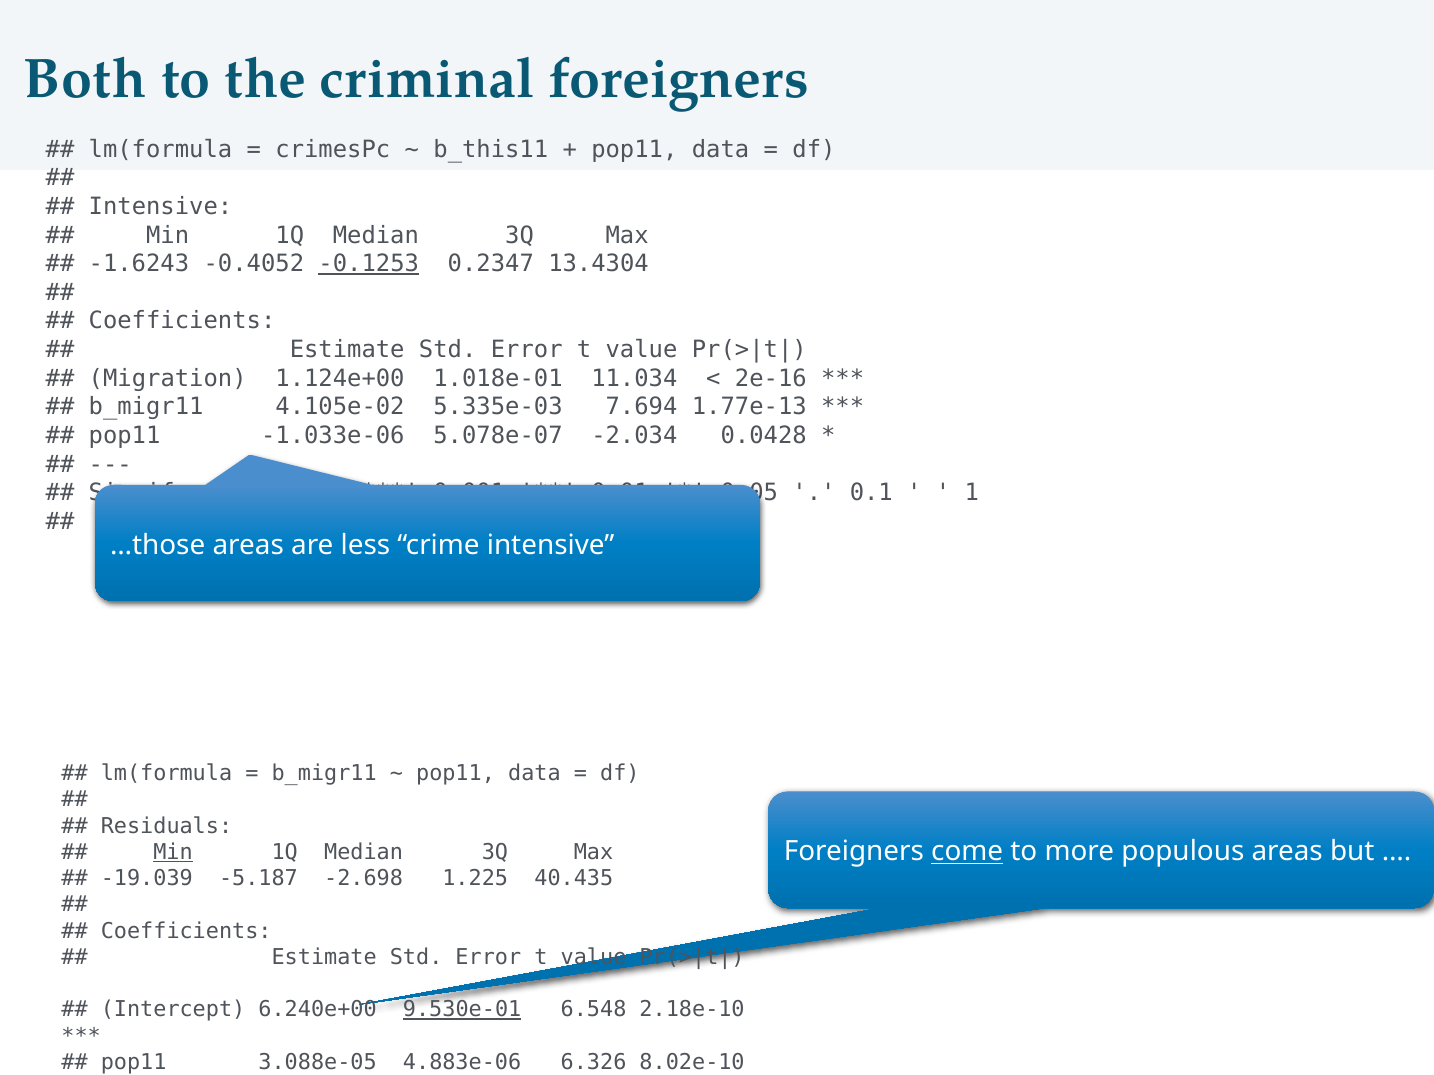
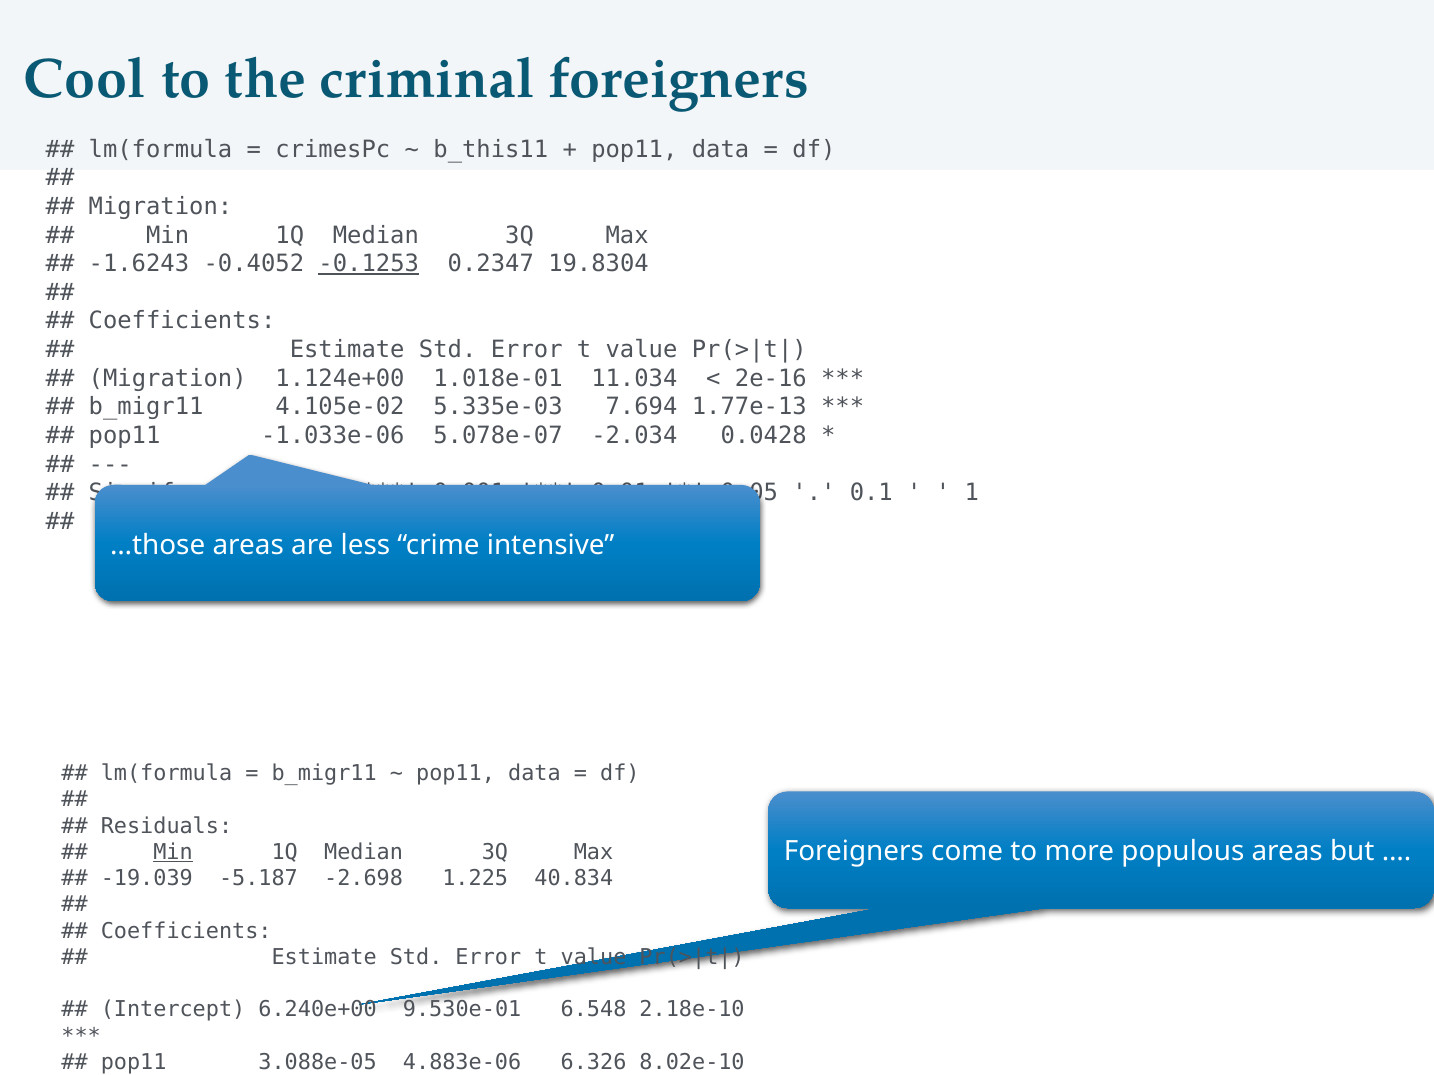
Both: Both -> Cool
Intensive at (160, 207): Intensive -> Migration
13.4304: 13.4304 -> 19.8304
come underline: present -> none
40.435: 40.435 -> 40.834
9.530e-01 underline: present -> none
